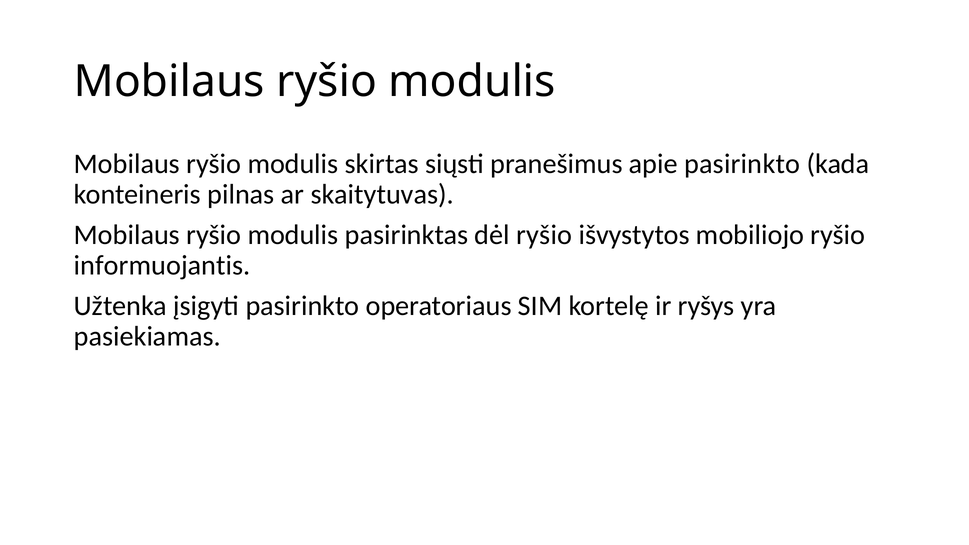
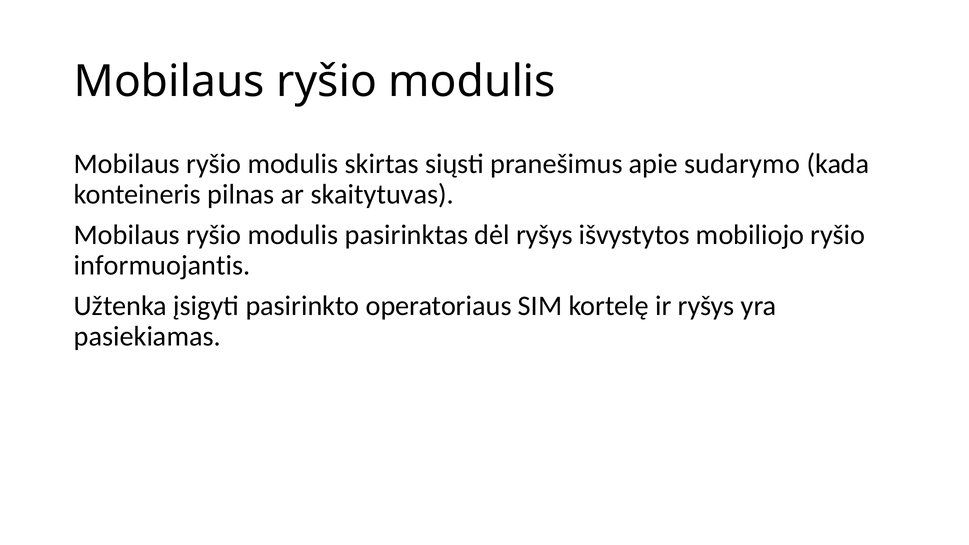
apie pasirinkto: pasirinkto -> sudarymo
dėl ryšio: ryšio -> ryšys
